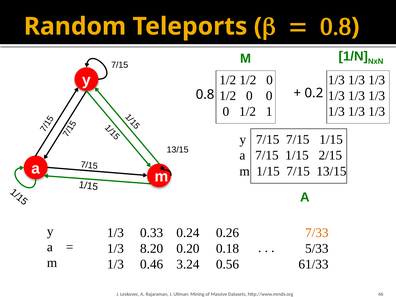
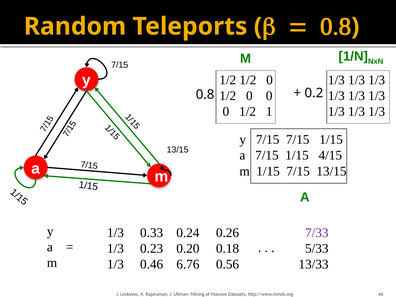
2/15: 2/15 -> 4/15
7/33 colour: orange -> purple
8.20: 8.20 -> 0.23
3.24: 3.24 -> 6.76
61/33: 61/33 -> 13/33
